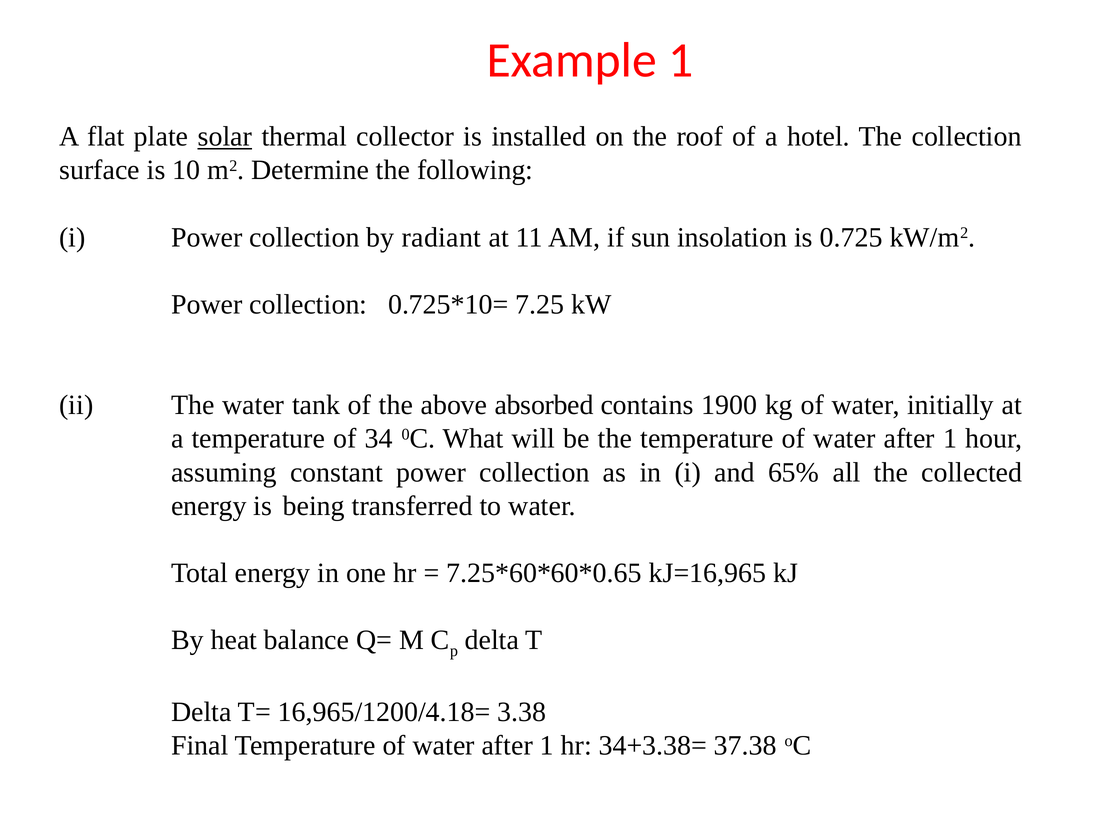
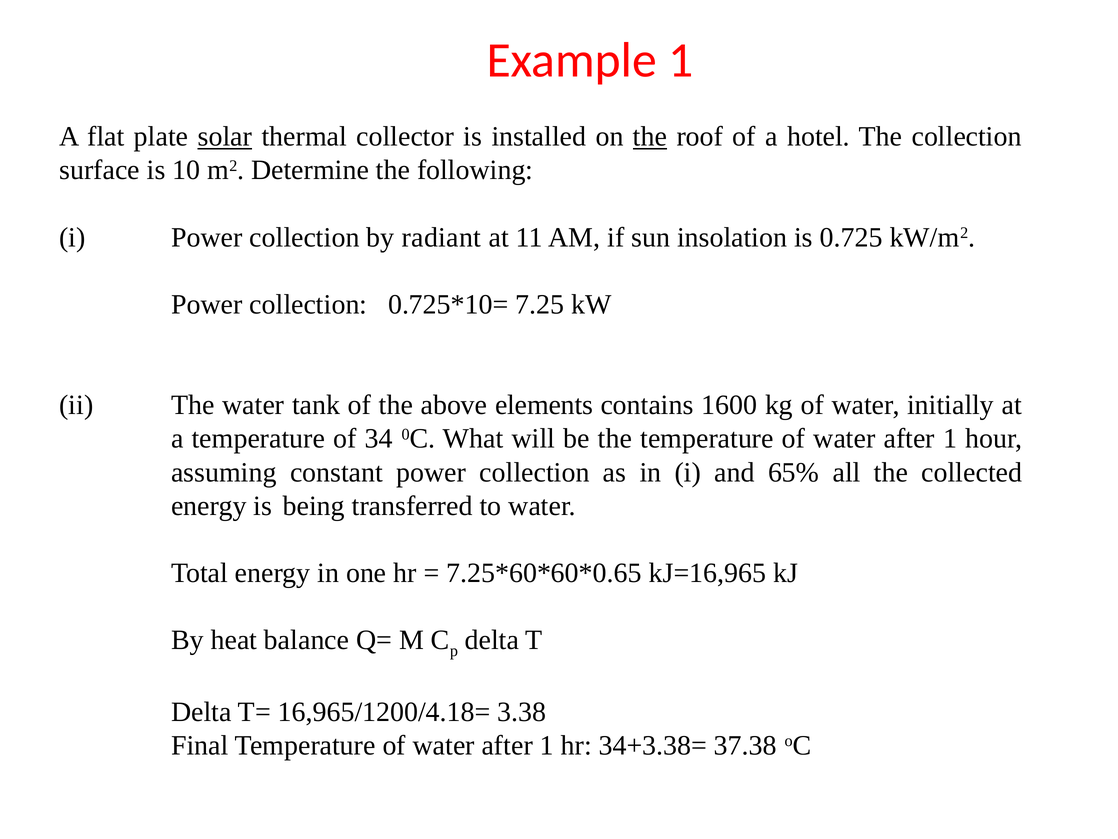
the at (650, 137) underline: none -> present
absorbed: absorbed -> elements
1900: 1900 -> 1600
